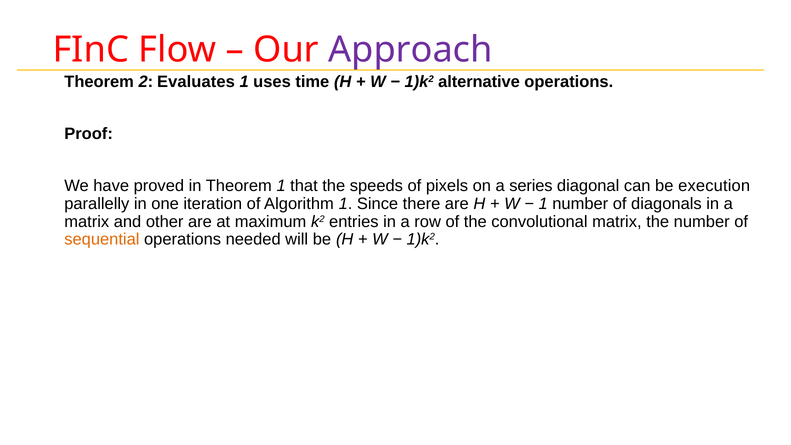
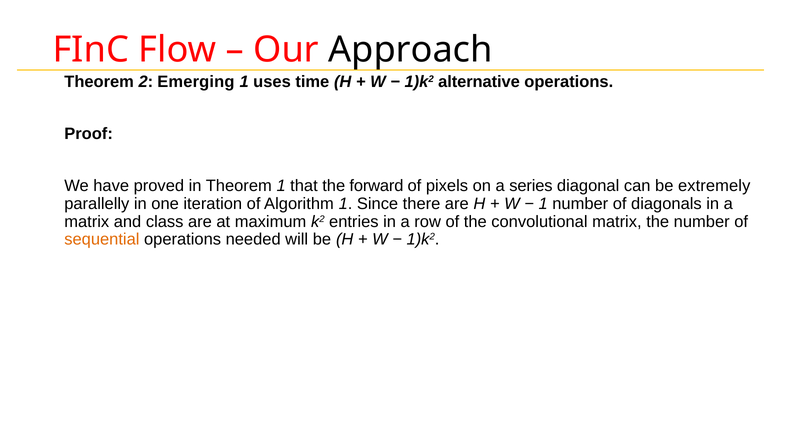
Approach colour: purple -> black
Evaluates: Evaluates -> Emerging
speeds: speeds -> forward
execution: execution -> extremely
other: other -> class
